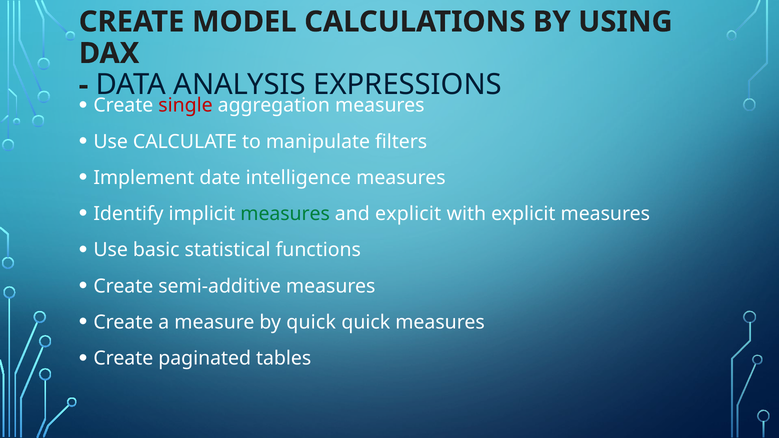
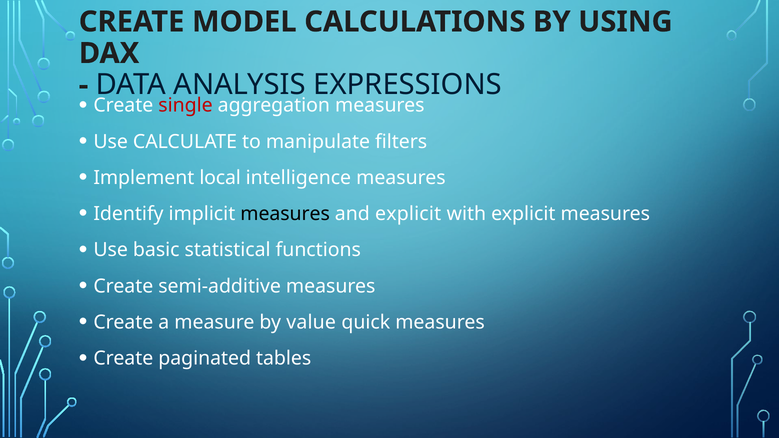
date: date -> local
measures at (285, 214) colour: green -> black
by quick: quick -> value
